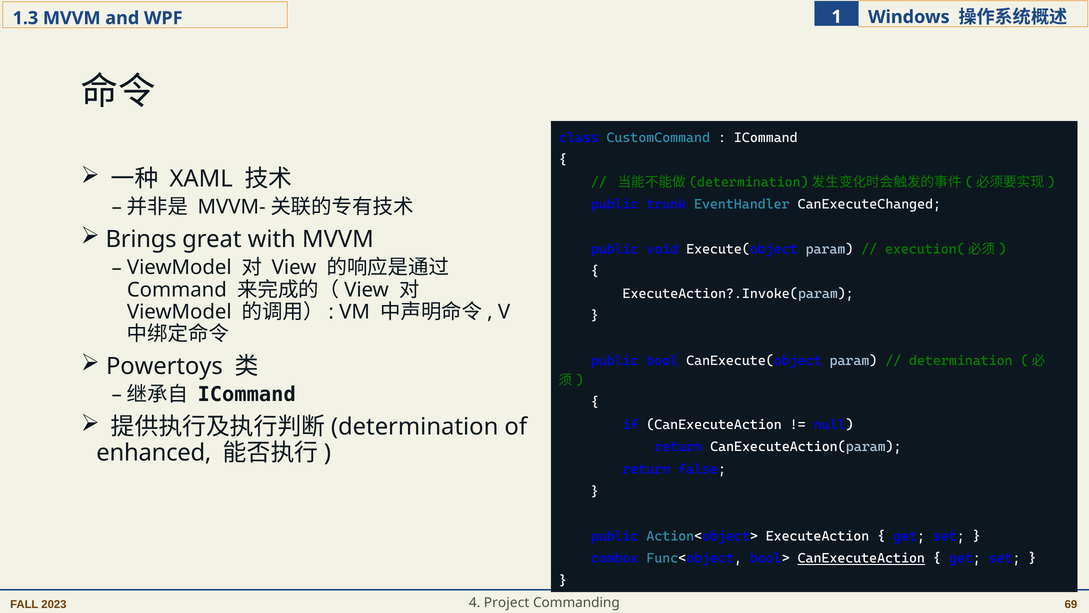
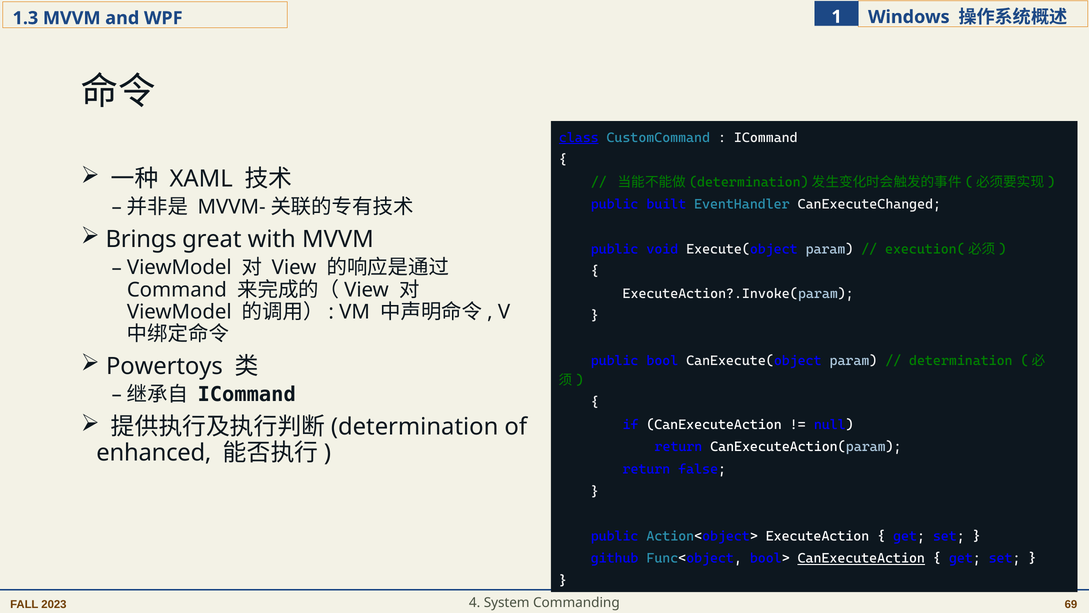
class underline: none -> present
trunk: trunk -> built
combox: combox -> github
Project: Project -> System
